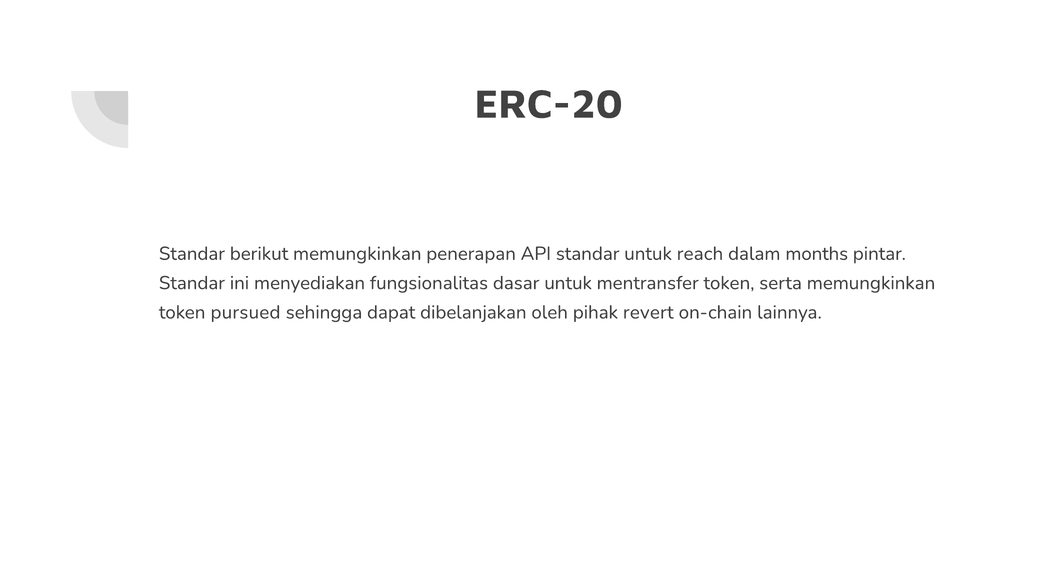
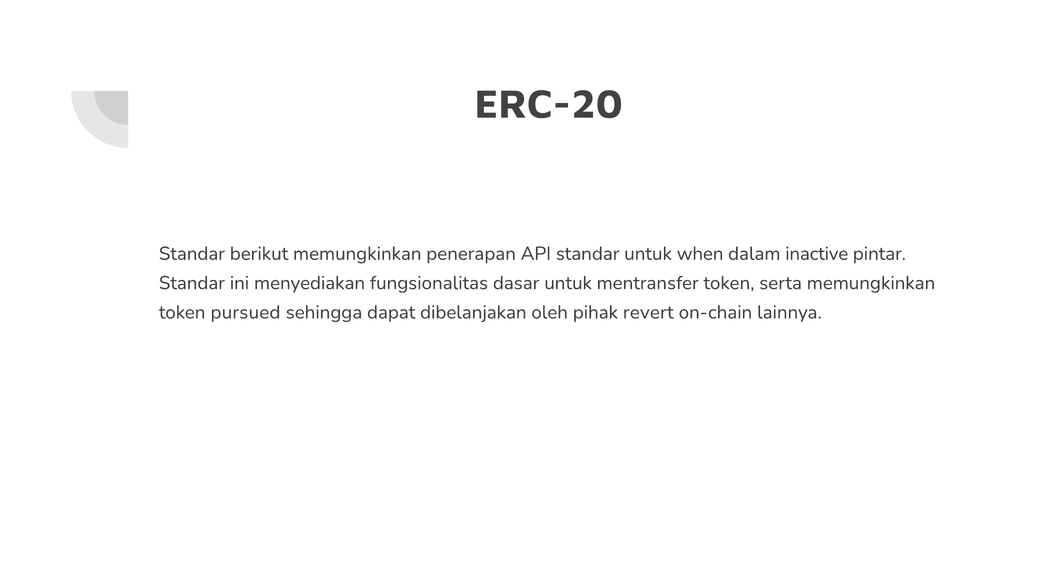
reach: reach -> when
months: months -> inactive
